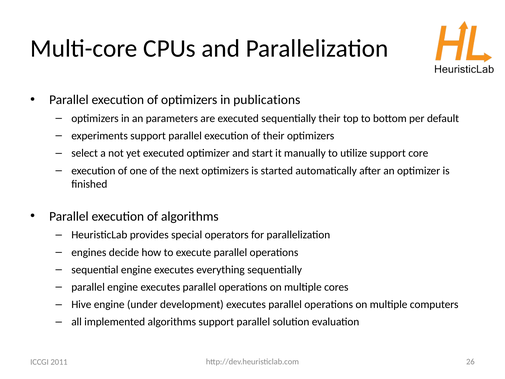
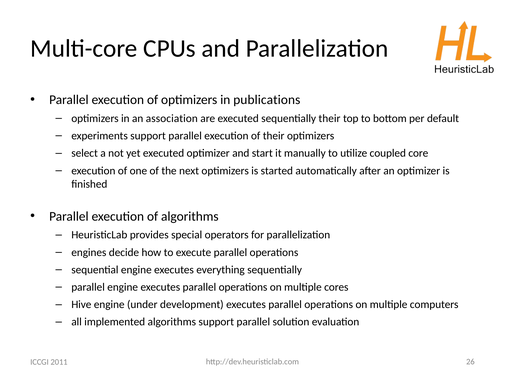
parameters: parameters -> association
utilize support: support -> coupled
